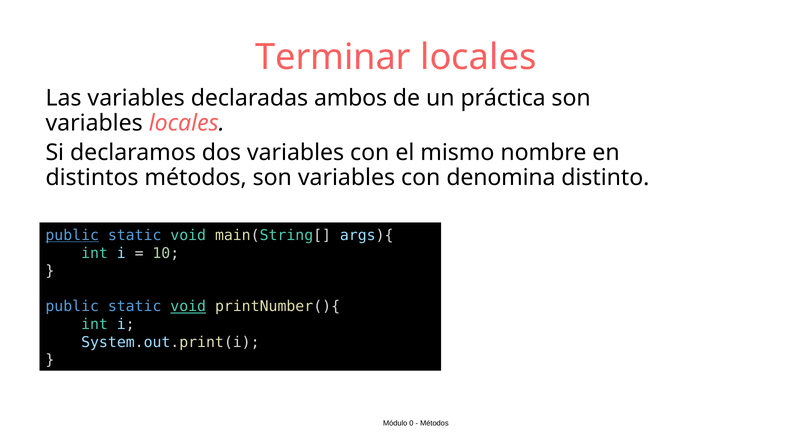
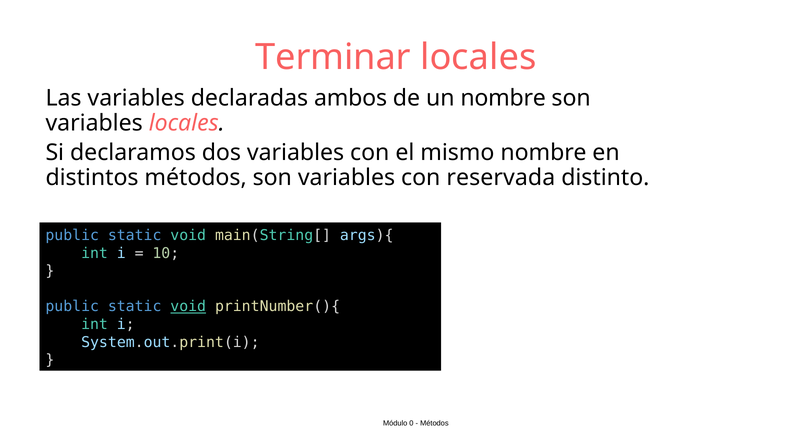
un práctica: práctica -> nombre
denomina: denomina -> reservada
public at (72, 236) underline: present -> none
